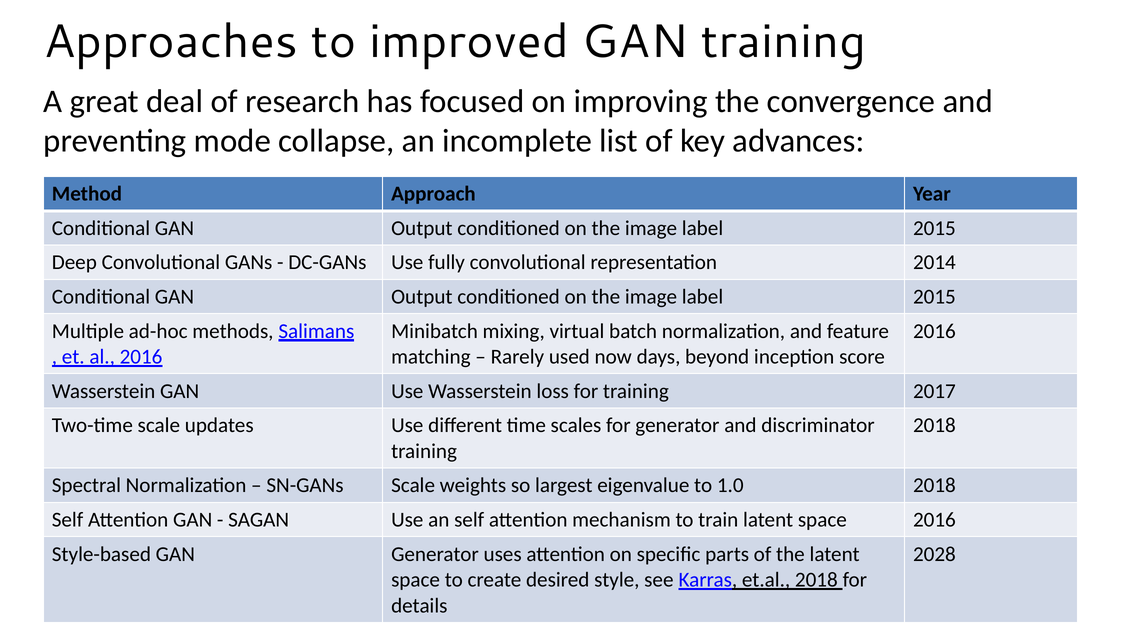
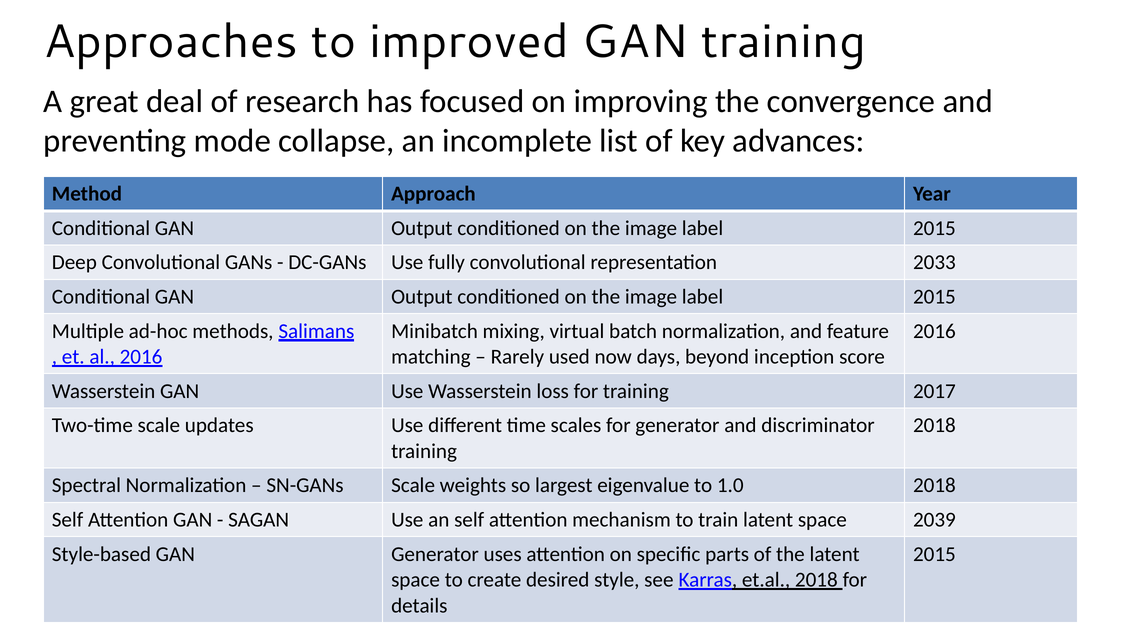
2014: 2014 -> 2033
space 2016: 2016 -> 2039
2028 at (934, 554): 2028 -> 2015
